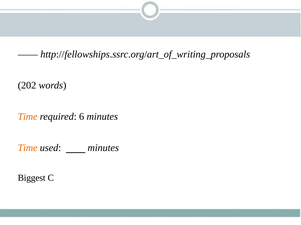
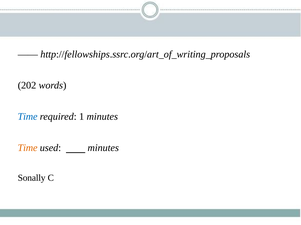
Time at (28, 117) colour: orange -> blue
6: 6 -> 1
Biggest: Biggest -> Sonally
